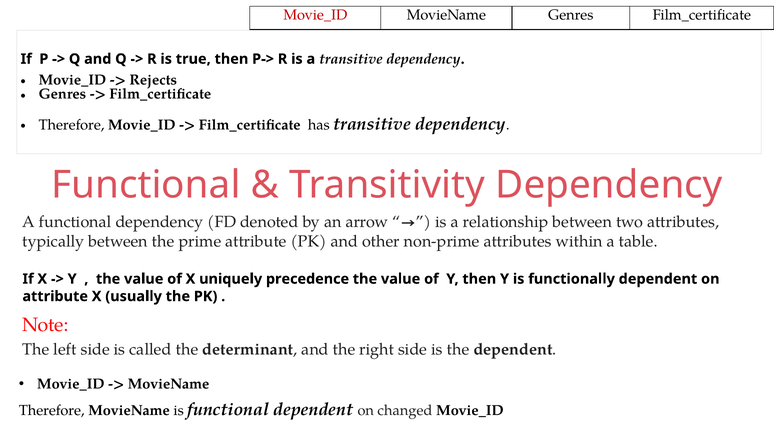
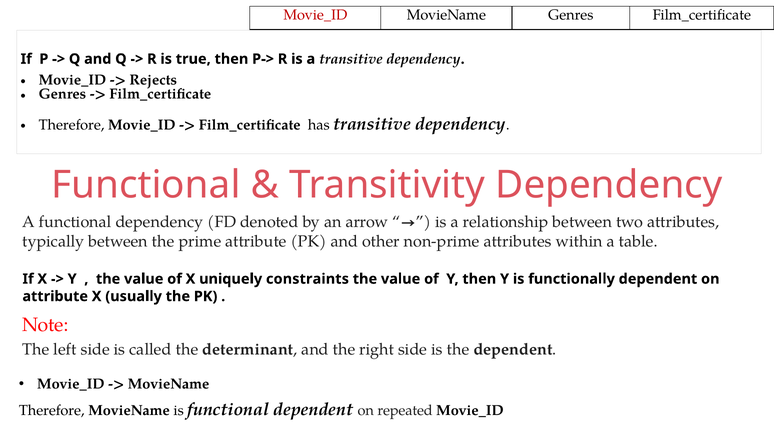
precedence: precedence -> constraints
changed: changed -> repeated
